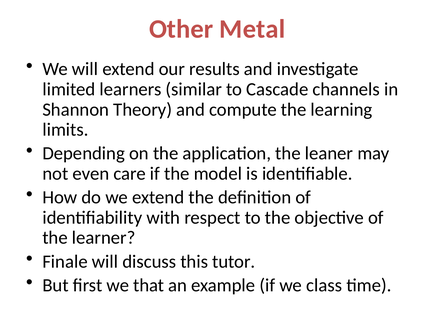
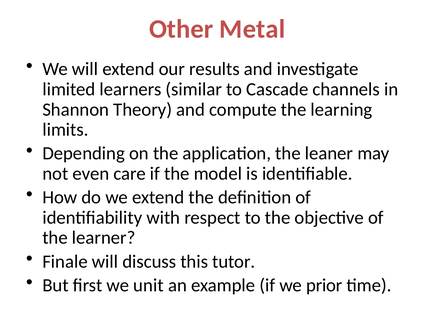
that: that -> unit
class: class -> prior
